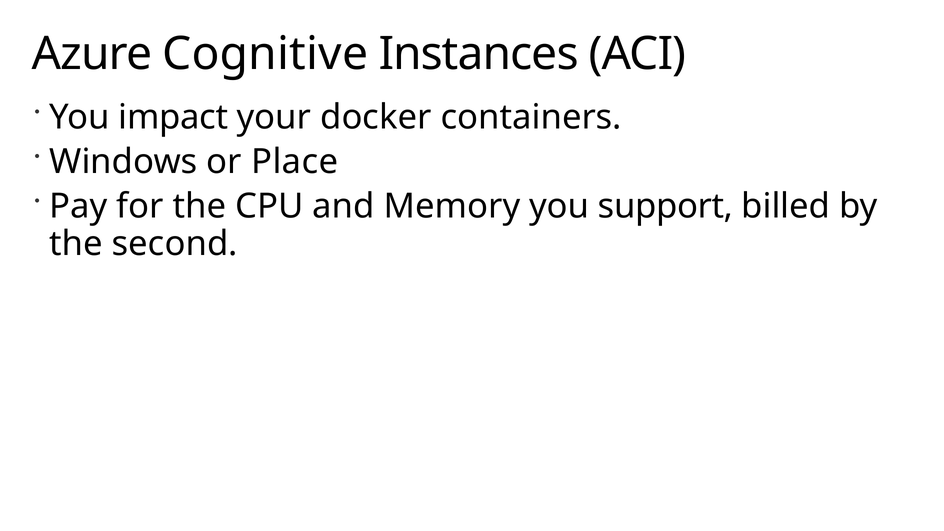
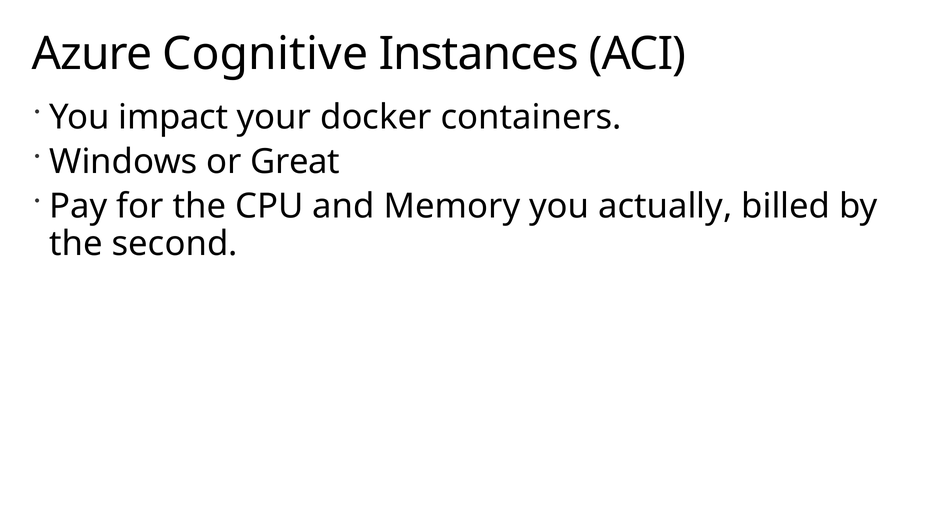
Place: Place -> Great
support: support -> actually
